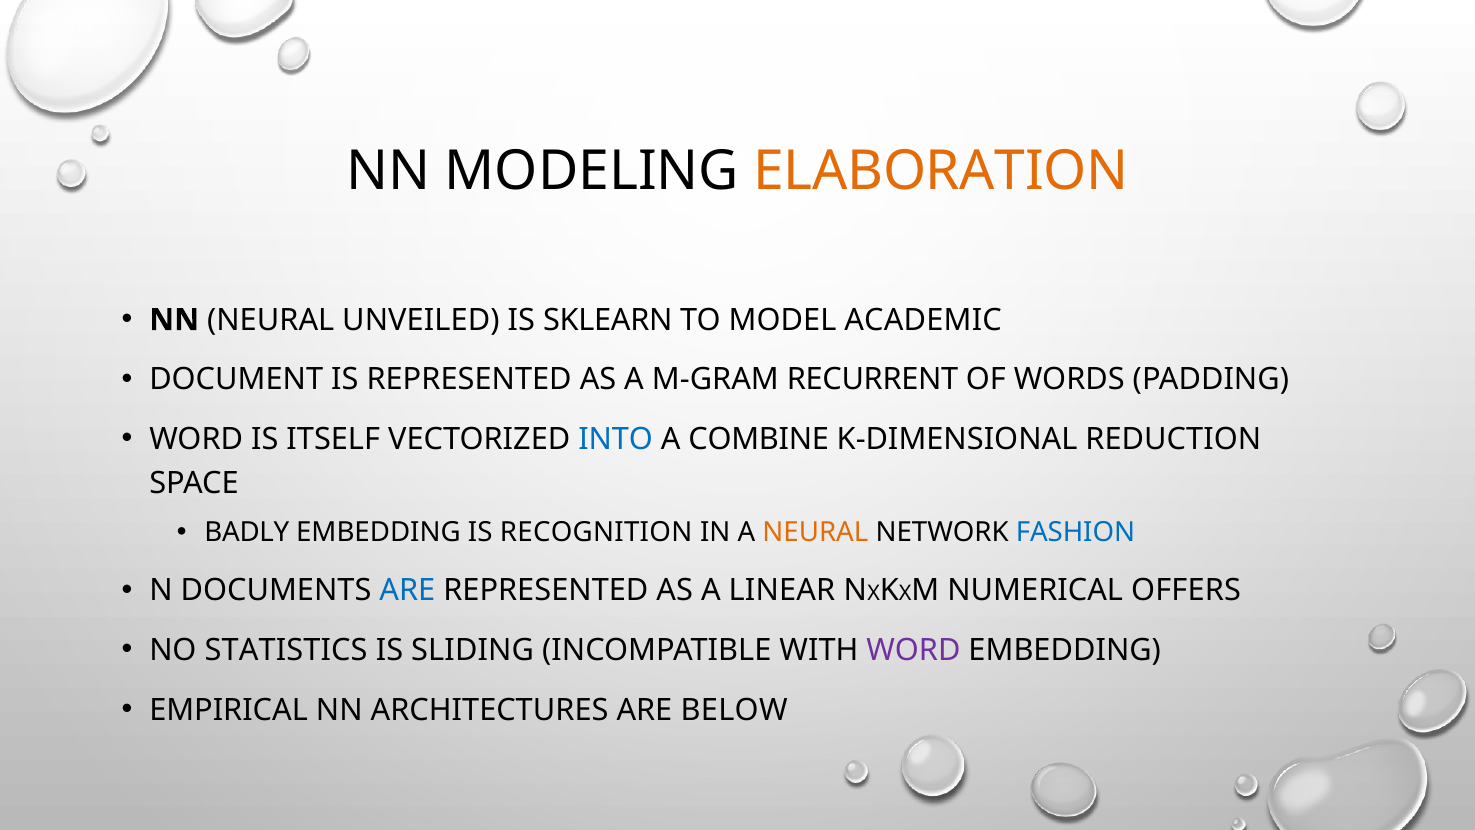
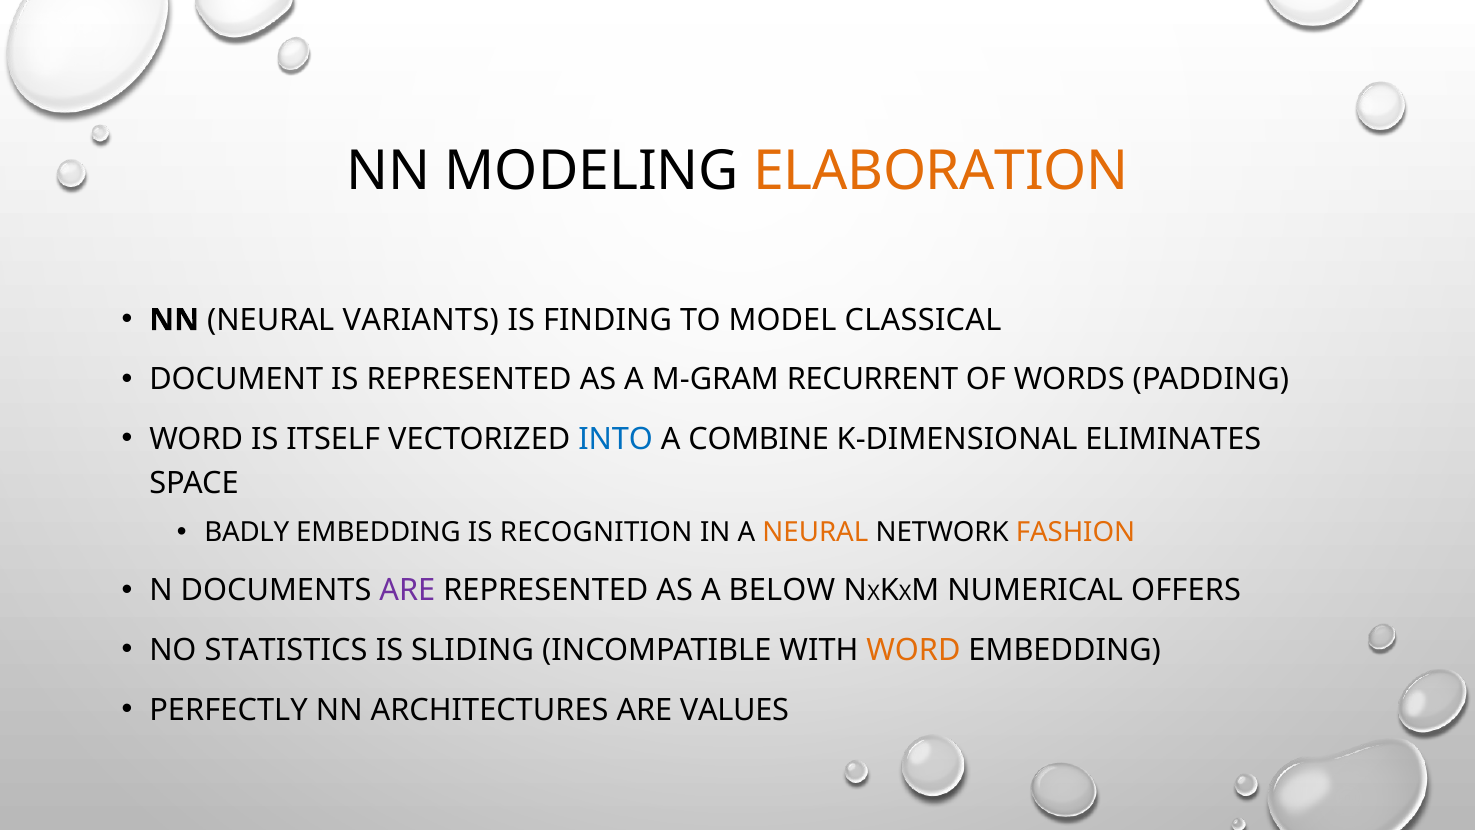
UNVEILED: UNVEILED -> VARIANTS
SKLEARN: SKLEARN -> FINDING
ACADEMIC: ACADEMIC -> CLASSICAL
REDUCTION: REDUCTION -> ELIMINATES
FASHION colour: blue -> orange
ARE at (407, 590) colour: blue -> purple
LINEAR: LINEAR -> BELOW
WORD at (913, 650) colour: purple -> orange
EMPIRICAL: EMPIRICAL -> PERFECTLY
BELOW: BELOW -> VALUES
